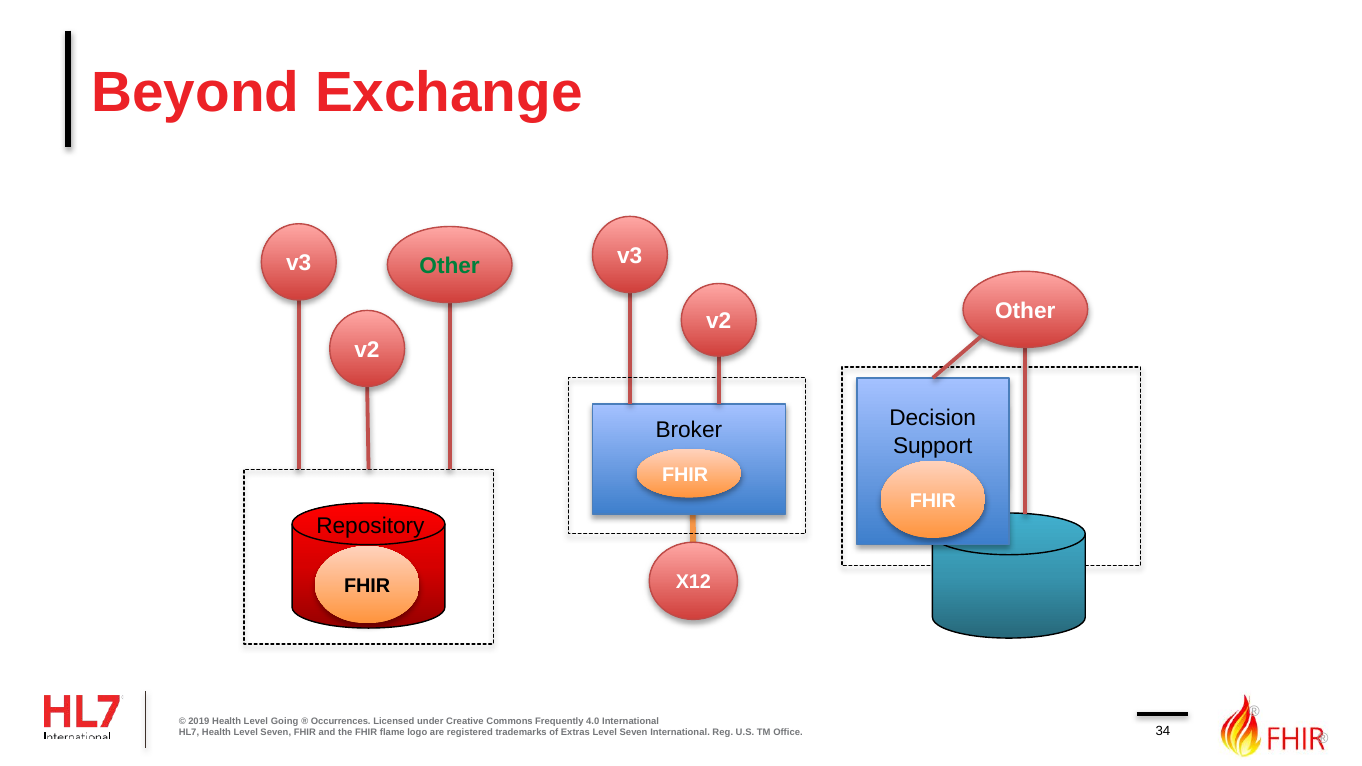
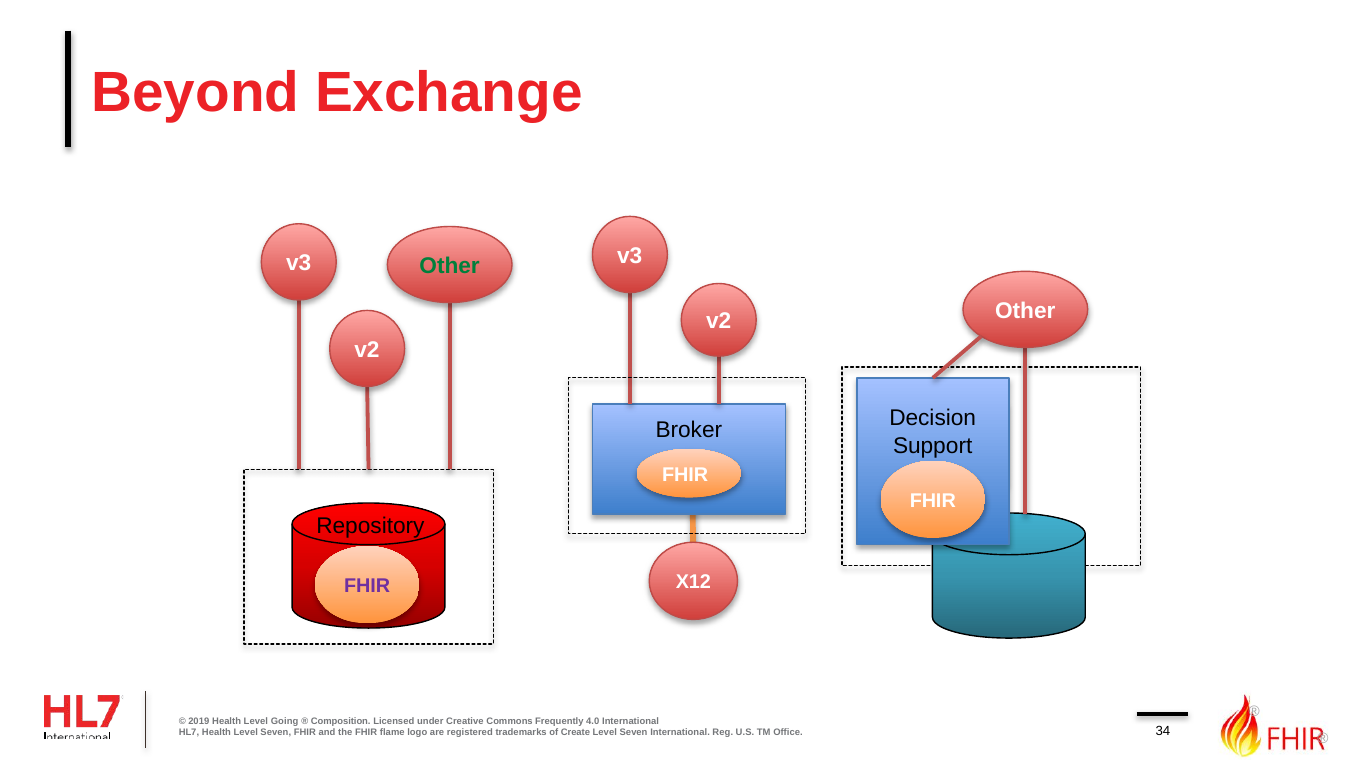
FHIR at (367, 586) colour: black -> purple
Occurrences: Occurrences -> Composition
Extras: Extras -> Create
